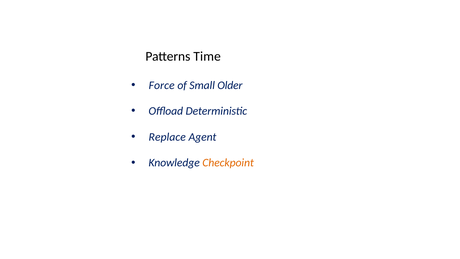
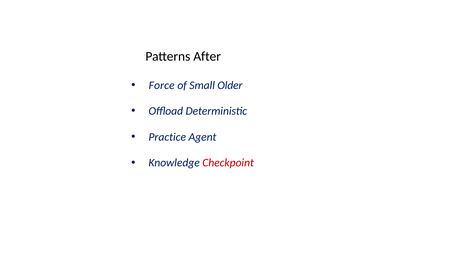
Time: Time -> After
Replace: Replace -> Practice
Checkpoint colour: orange -> red
